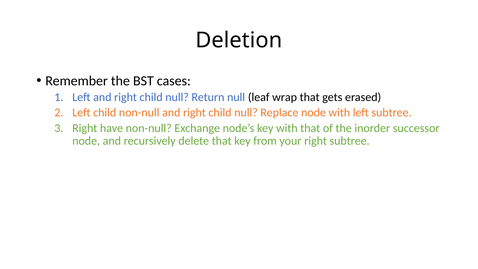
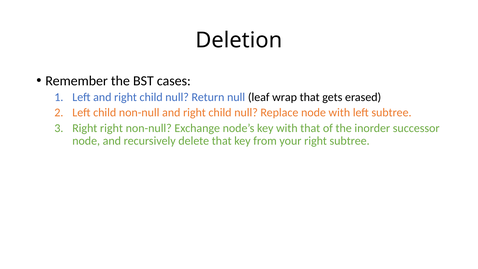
Right have: have -> right
